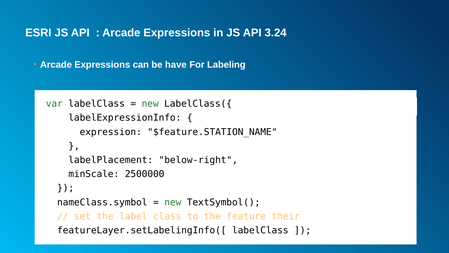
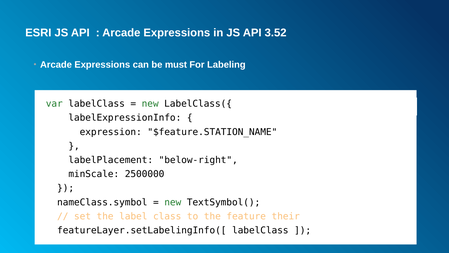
3.24: 3.24 -> 3.52
have: have -> must
